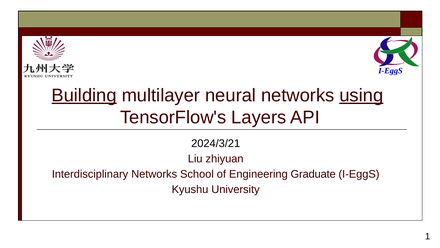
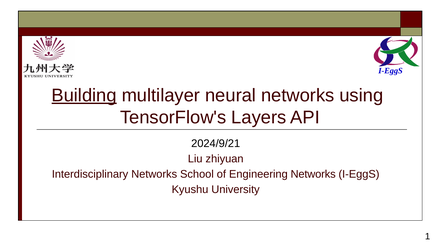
using underline: present -> none
2024/3/21: 2024/3/21 -> 2024/9/21
Engineering Graduate: Graduate -> Networks
